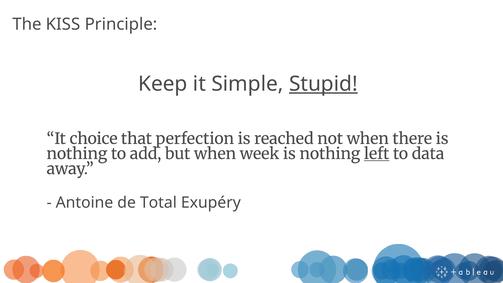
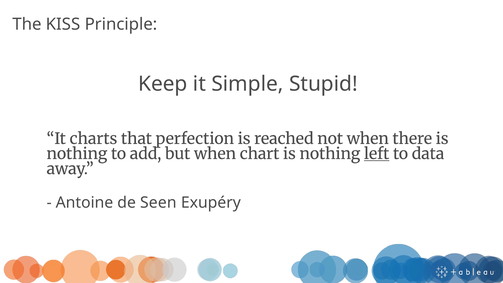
Stupid underline: present -> none
choice: choice -> charts
week: week -> chart
Total: Total -> Seen
